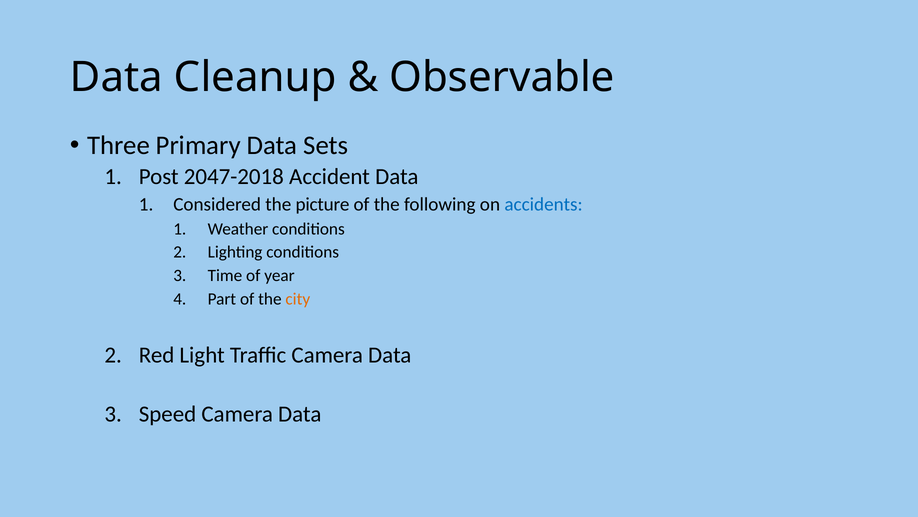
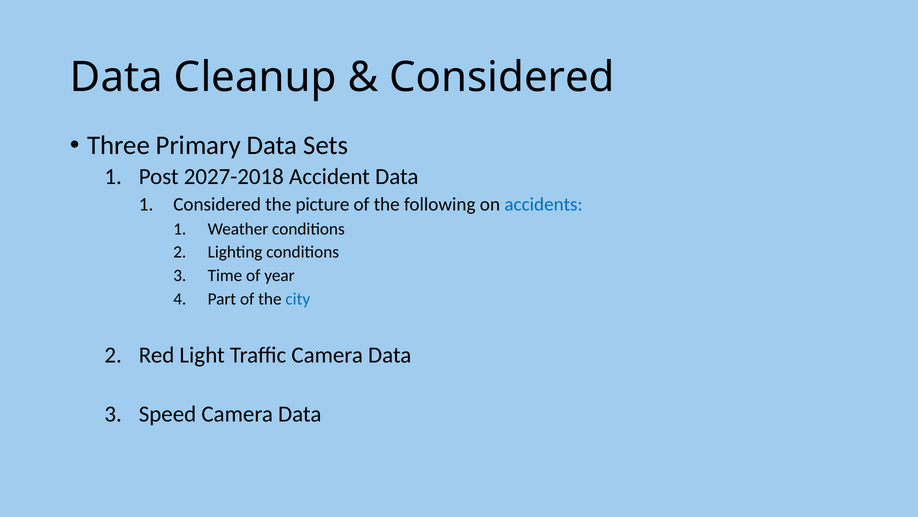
Observable at (502, 77): Observable -> Considered
2047-2018: 2047-2018 -> 2027-2018
city colour: orange -> blue
